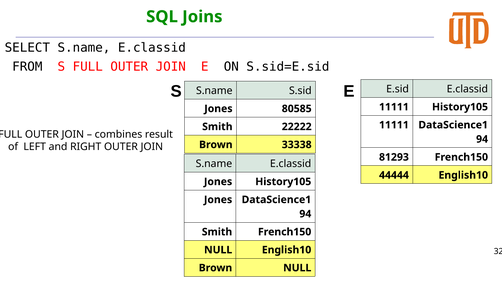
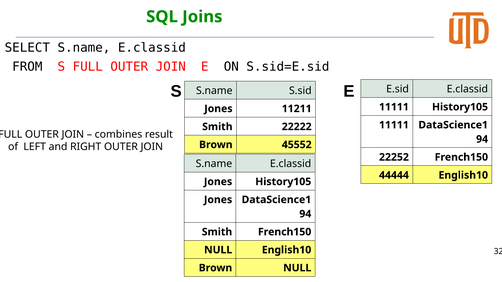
80585: 80585 -> 11211
33338: 33338 -> 45552
81293: 81293 -> 22252
